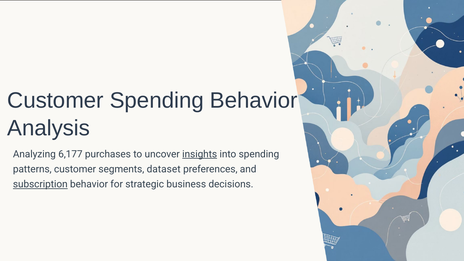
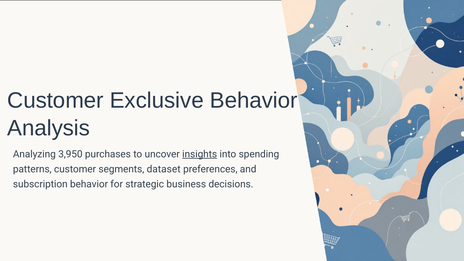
Customer Spending: Spending -> Exclusive
6,177: 6,177 -> 3,950
subscription underline: present -> none
